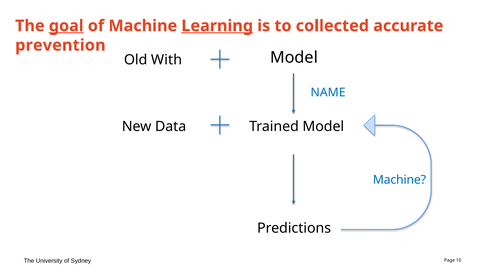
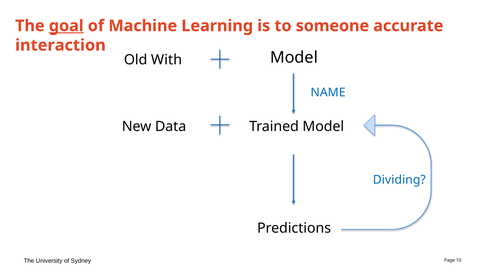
Learning underline: present -> none
collected: collected -> someone
prevention: prevention -> interaction
Machine at (399, 180): Machine -> Dividing
